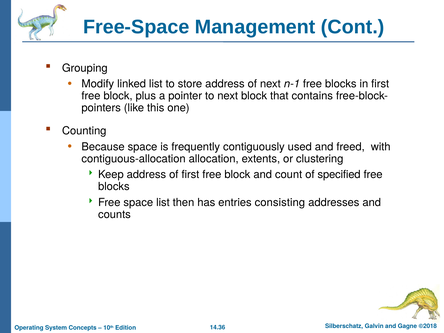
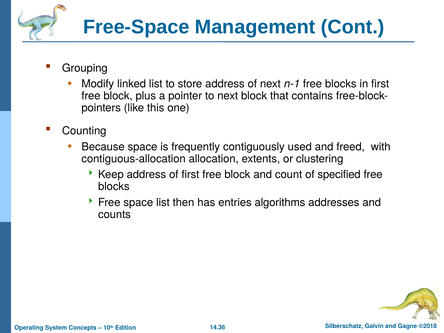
consisting: consisting -> algorithms
